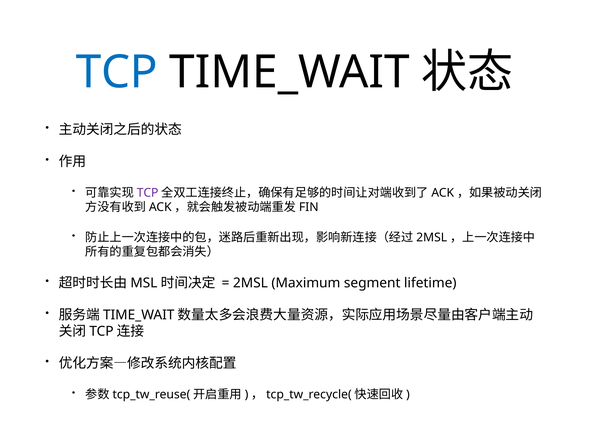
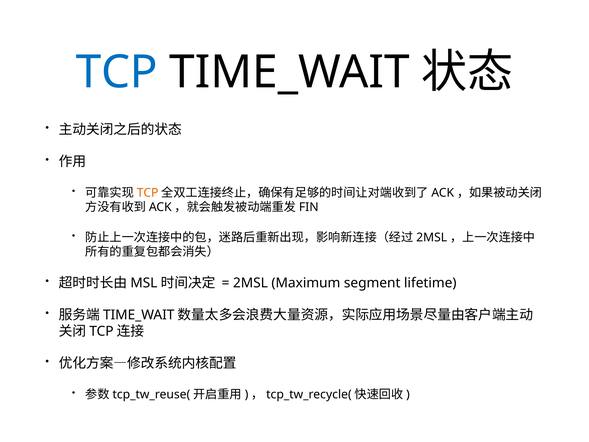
TCP at (148, 193) colour: purple -> orange
